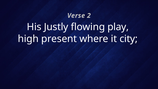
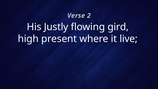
play: play -> gird
city: city -> live
